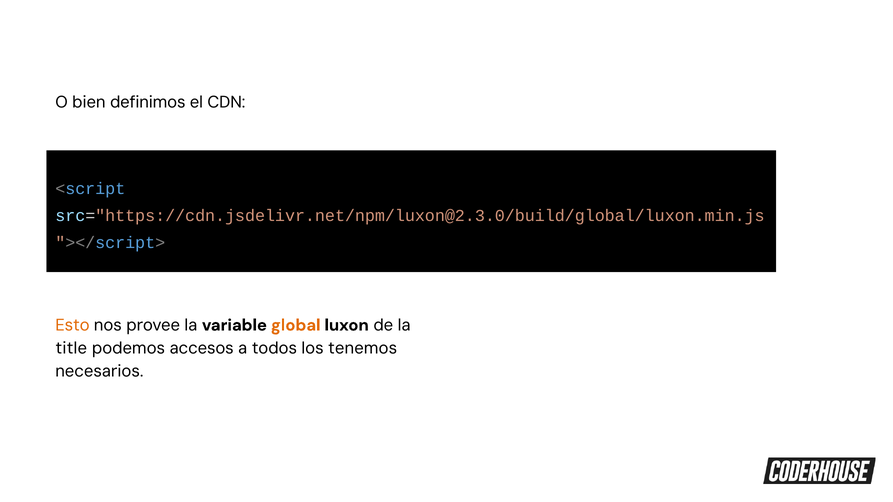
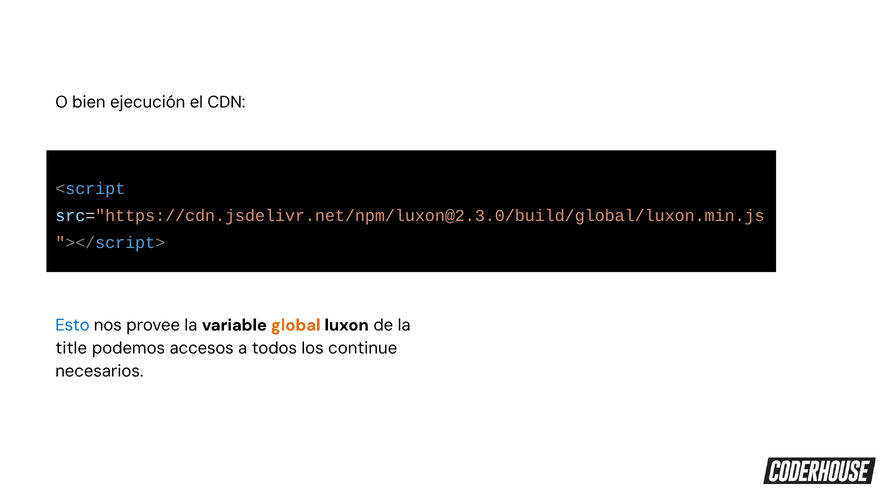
definimos: definimos -> ejecución
Esto colour: orange -> blue
tenemos: tenemos -> continue
